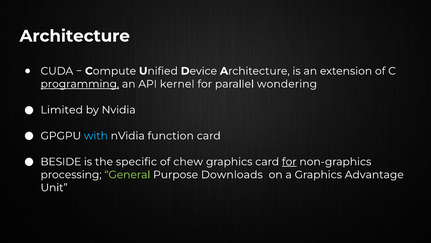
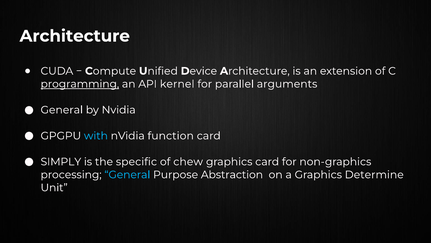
wondering: wondering -> arguments
Limited at (62, 110): Limited -> General
BESIDE: BESIDE -> SIMPLY
for at (289, 161) underline: present -> none
General at (127, 174) colour: light green -> light blue
Downloads: Downloads -> Abstraction
Advantage: Advantage -> Determine
